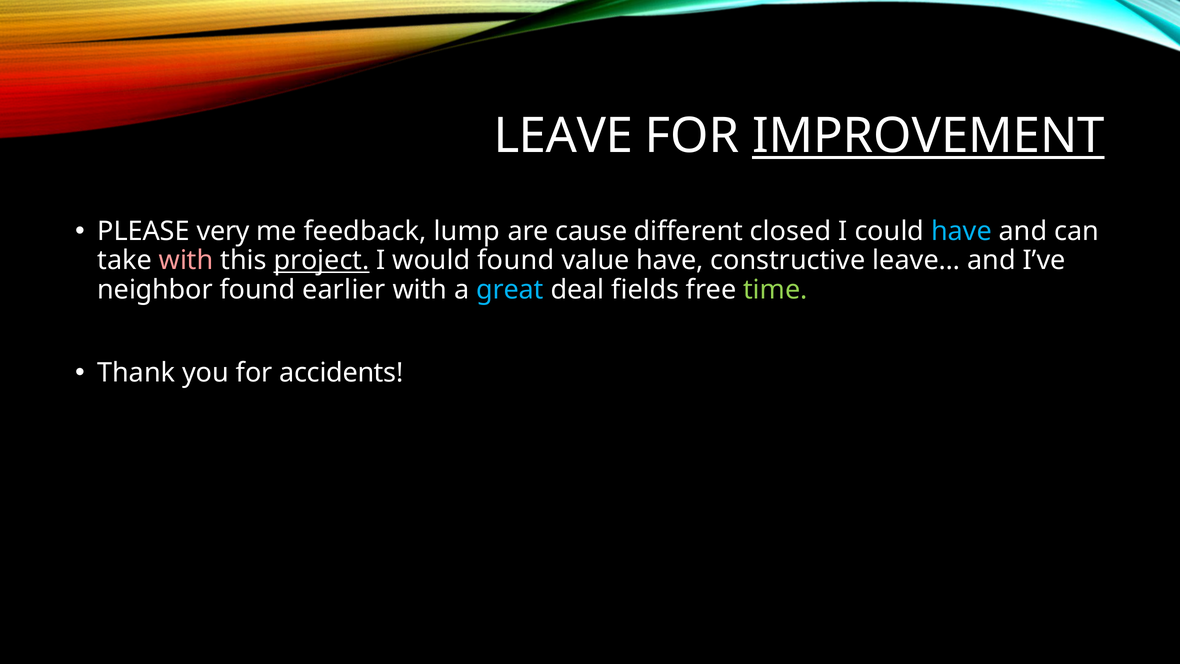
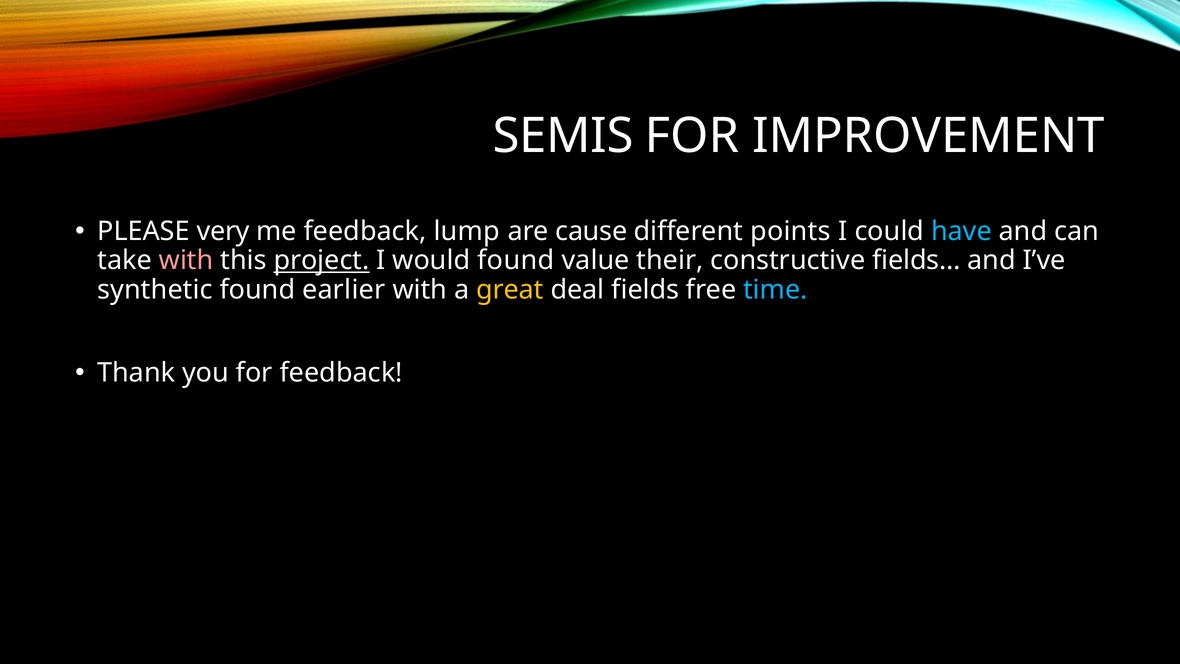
LEAVE: LEAVE -> SEMIS
IMPROVEMENT underline: present -> none
closed: closed -> points
value have: have -> their
leave…: leave… -> fields…
neighbor: neighbor -> synthetic
great colour: light blue -> yellow
time colour: light green -> light blue
for accidents: accidents -> feedback
